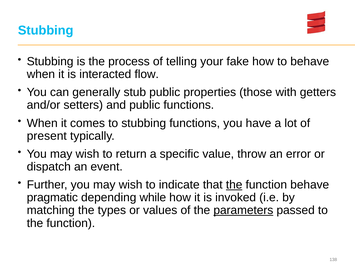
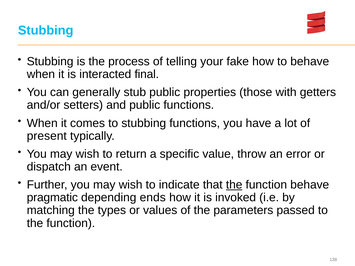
flow: flow -> final
while: while -> ends
parameters underline: present -> none
